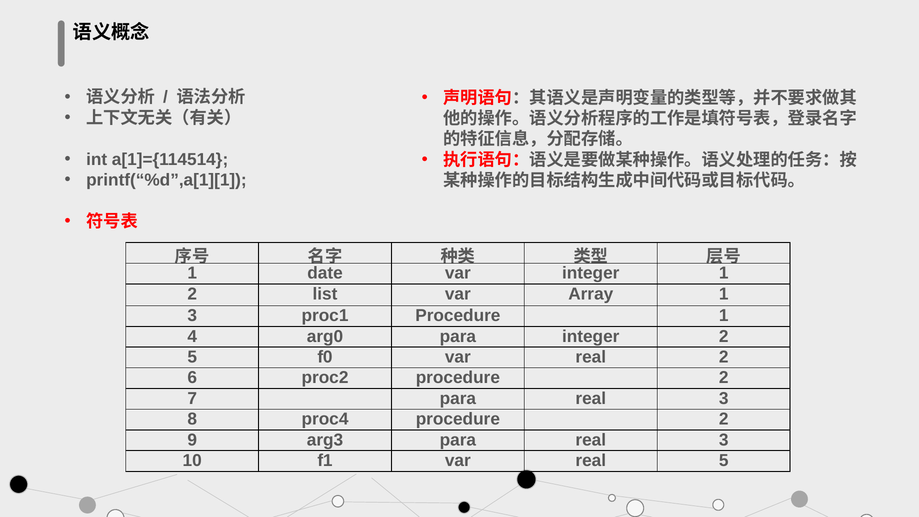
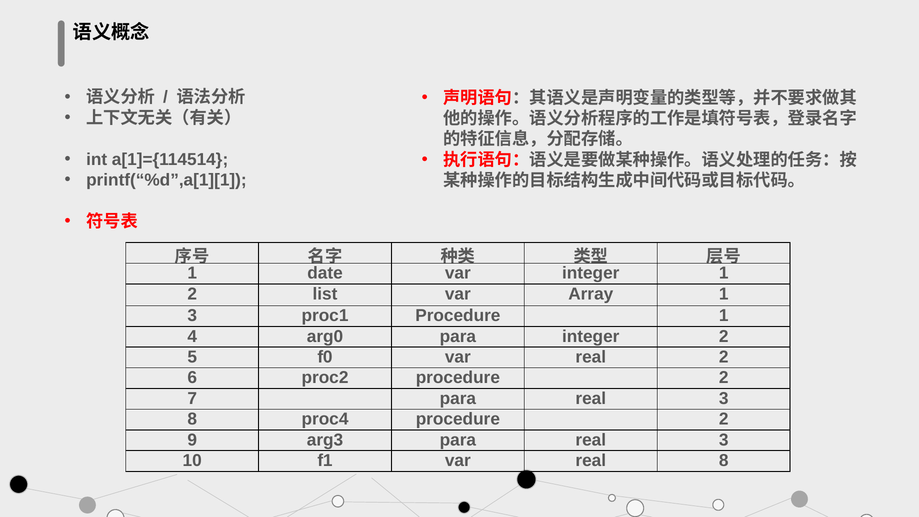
real 5: 5 -> 8
